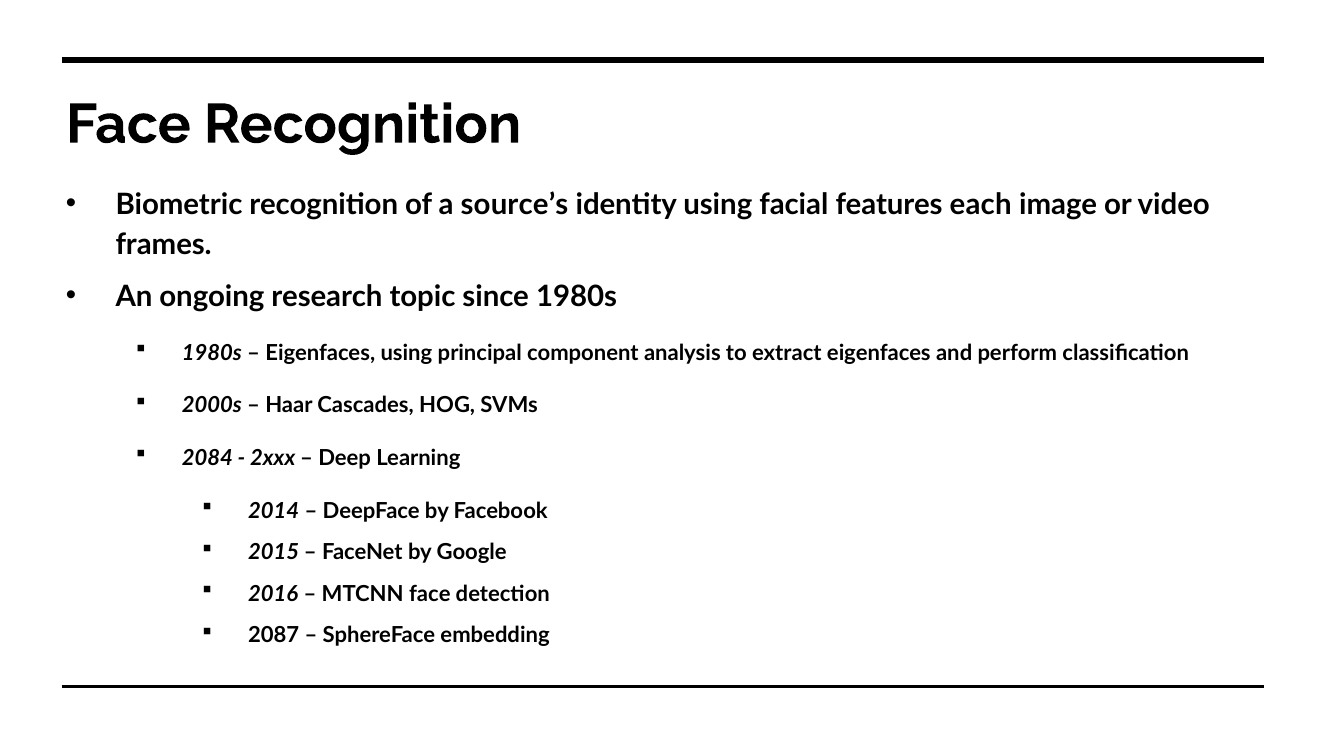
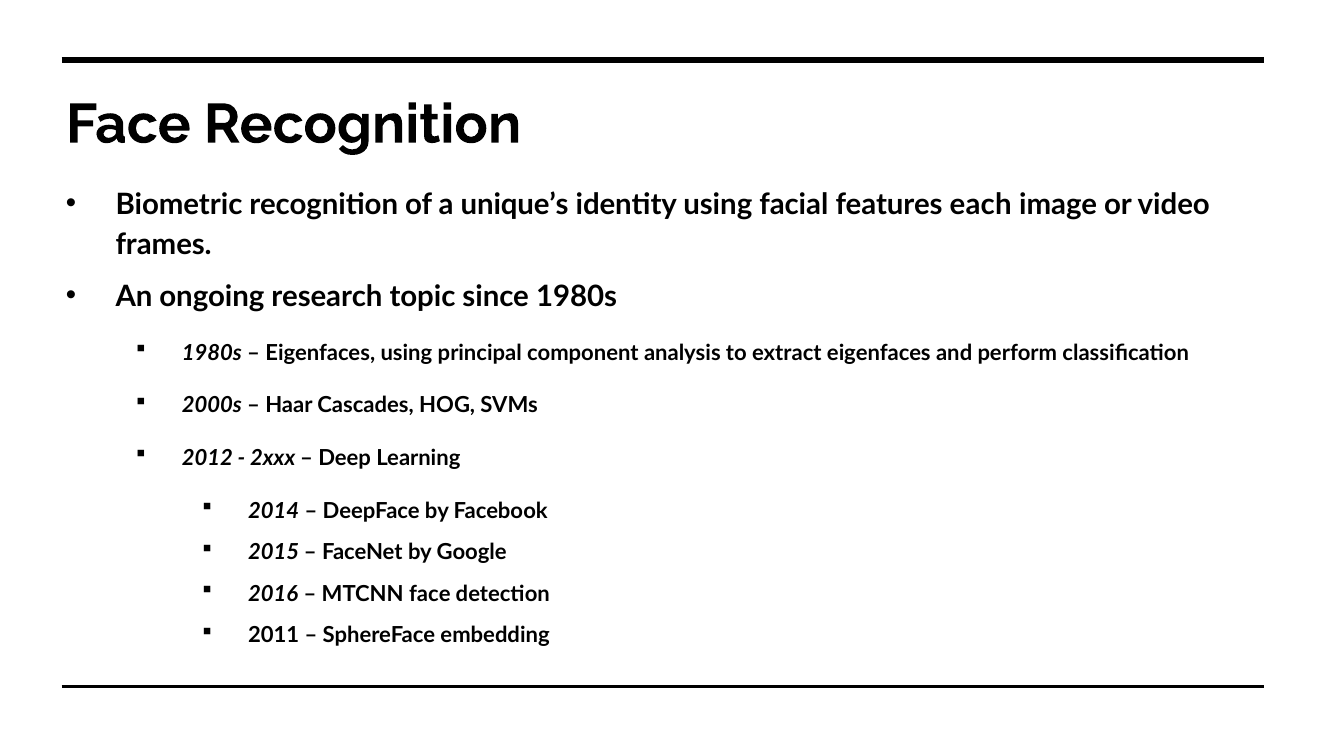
source’s: source’s -> unique’s
2084: 2084 -> 2012
2087: 2087 -> 2011
